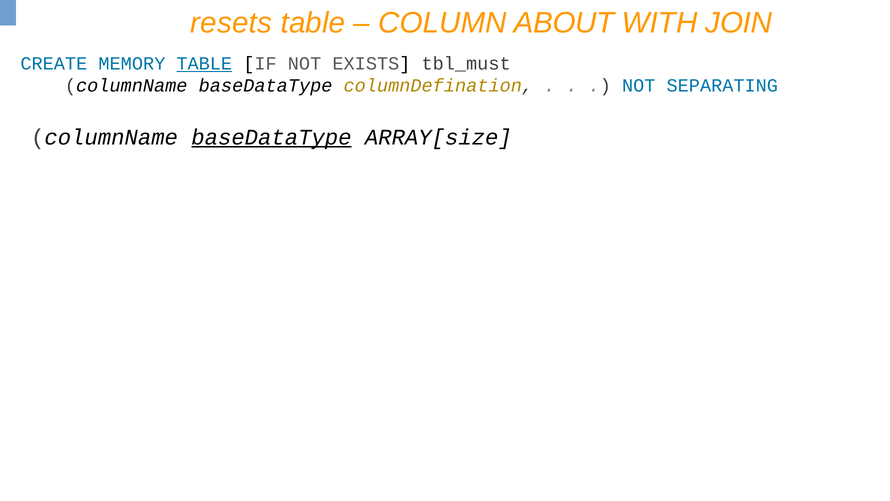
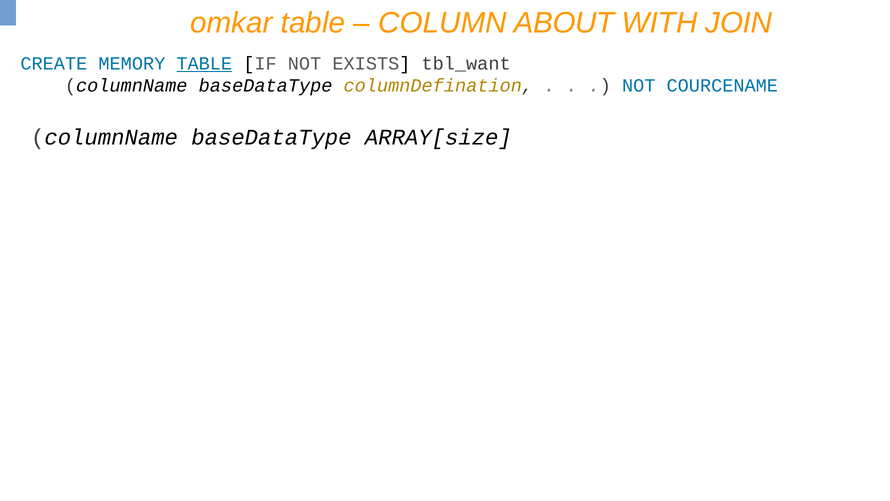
resets: resets -> omkar
tbl_must: tbl_must -> tbl_want
SEPARATING: SEPARATING -> COURCENAME
baseDataType at (271, 137) underline: present -> none
